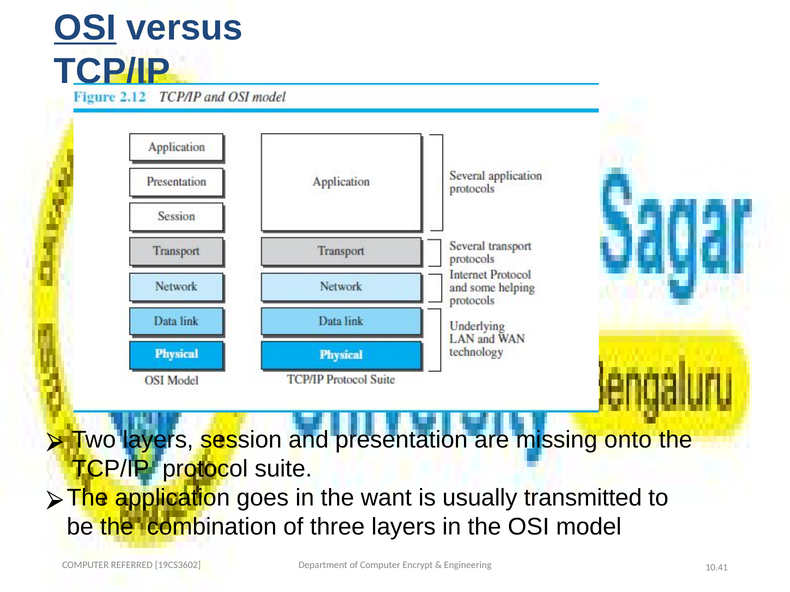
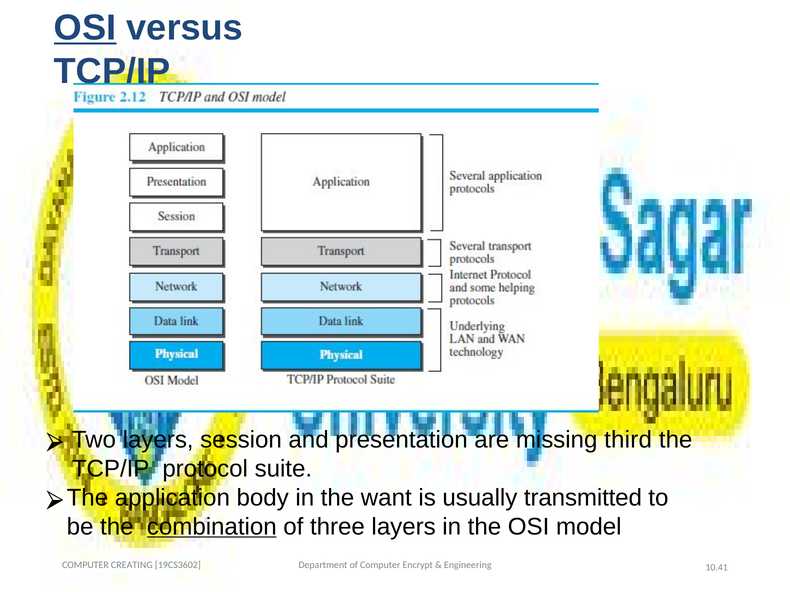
onto: onto -> third
goes: goes -> body
combination underline: none -> present
REFERRED: REFERRED -> CREATING
